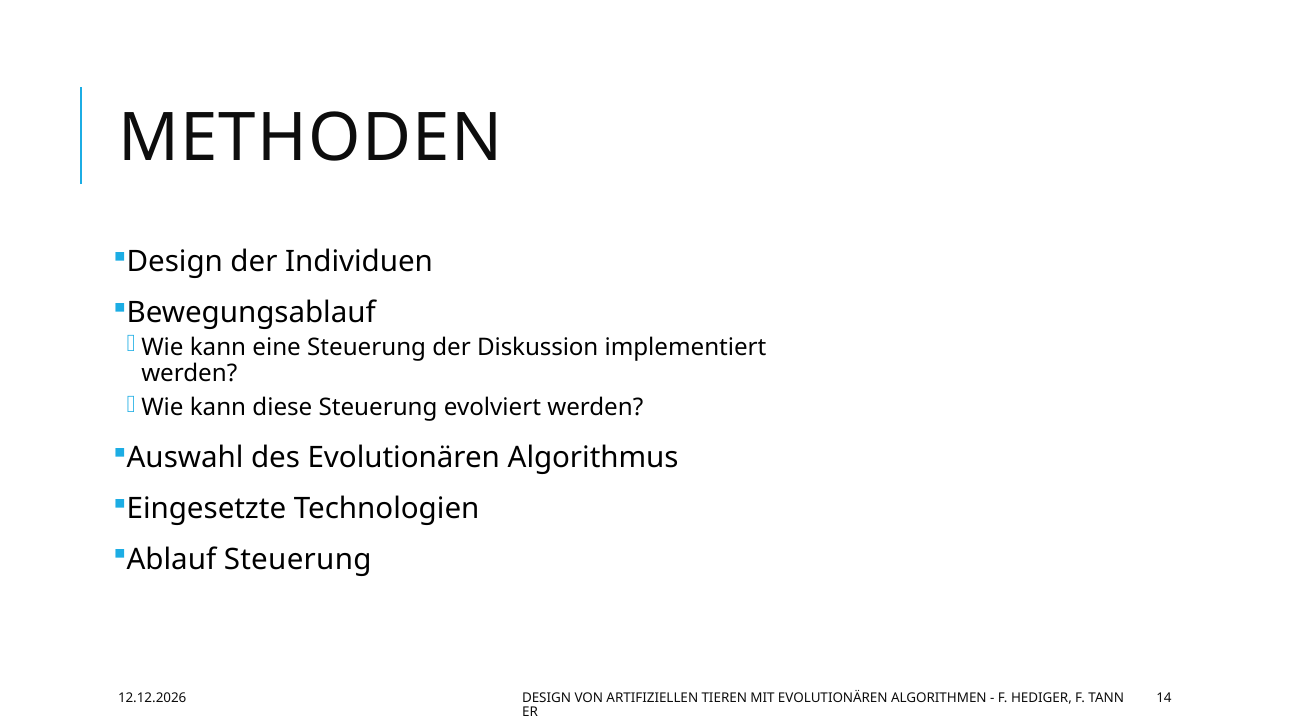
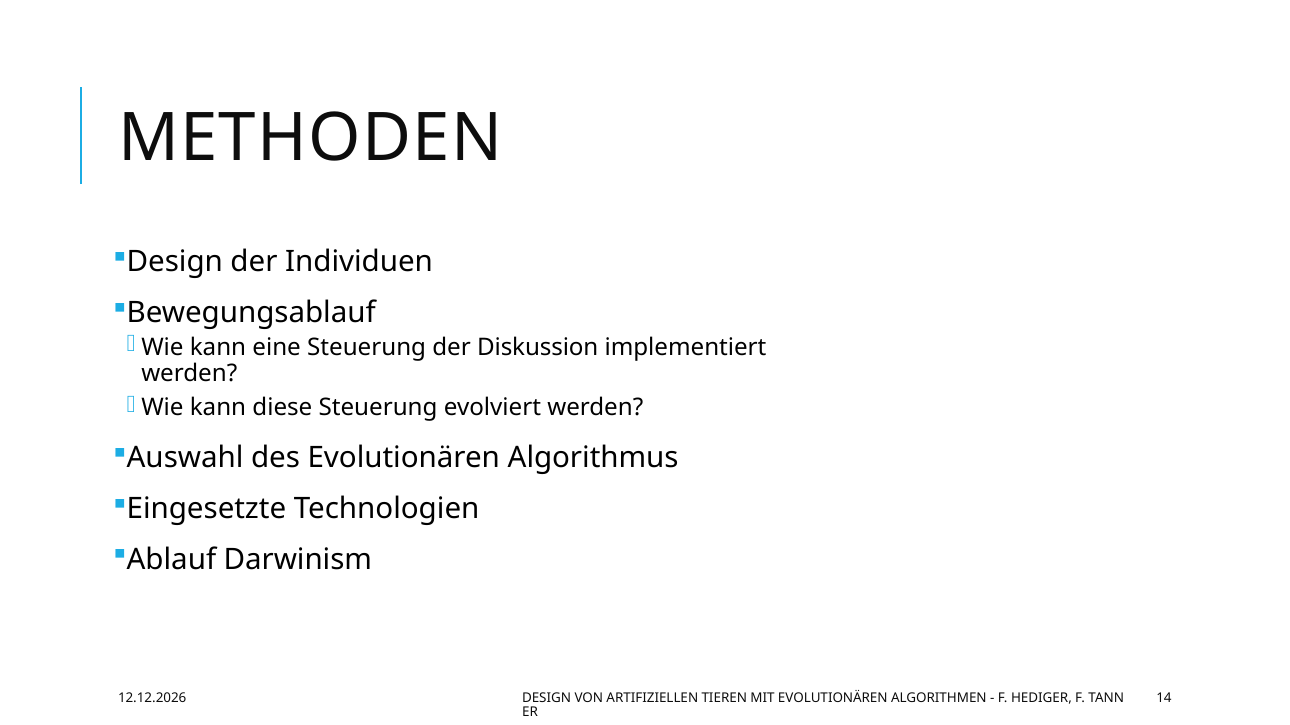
Ablauf Steuerung: Steuerung -> Darwinism
